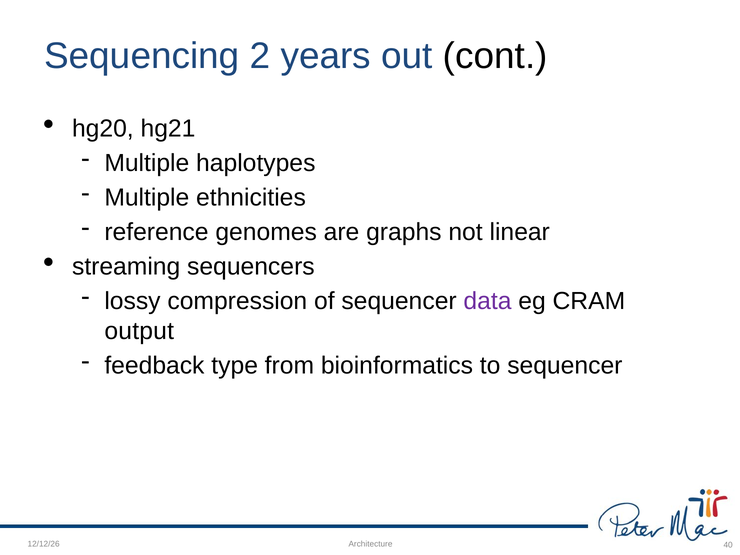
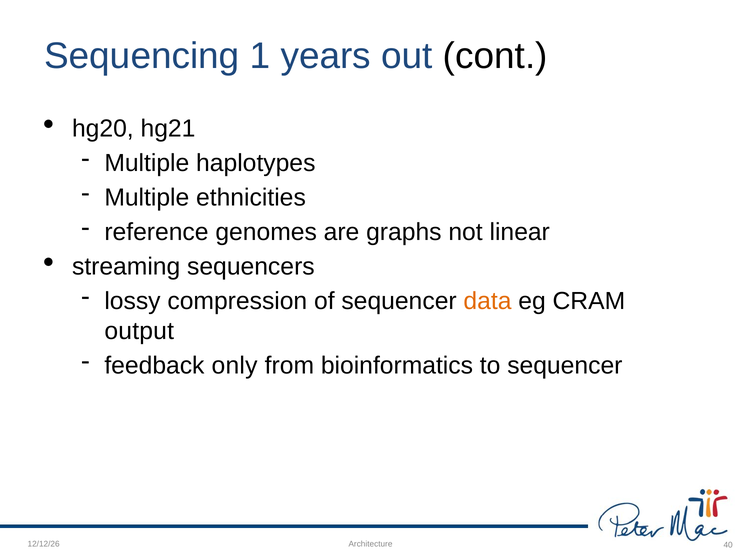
2: 2 -> 1
data colour: purple -> orange
type: type -> only
